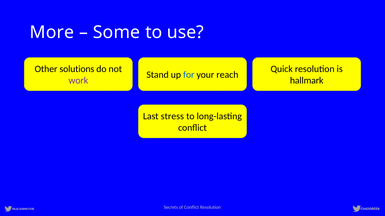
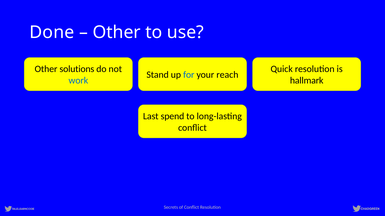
More: More -> Done
Some at (117, 32): Some -> Other
work colour: purple -> blue
stress: stress -> spend
